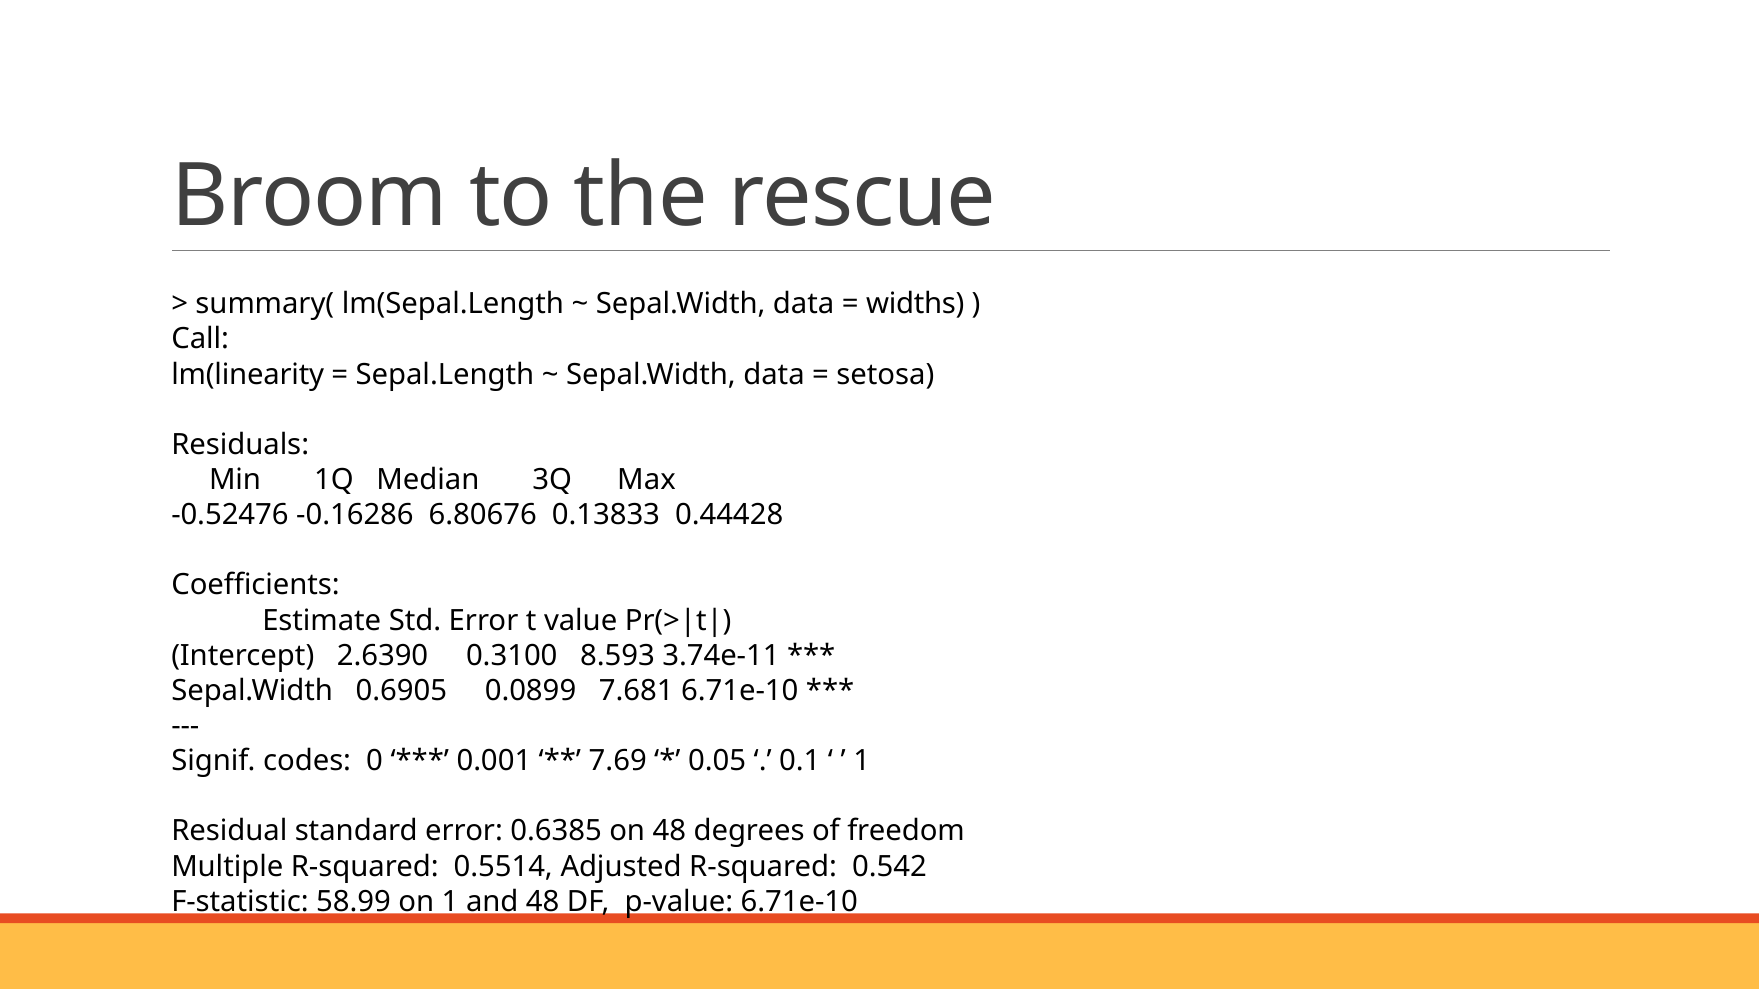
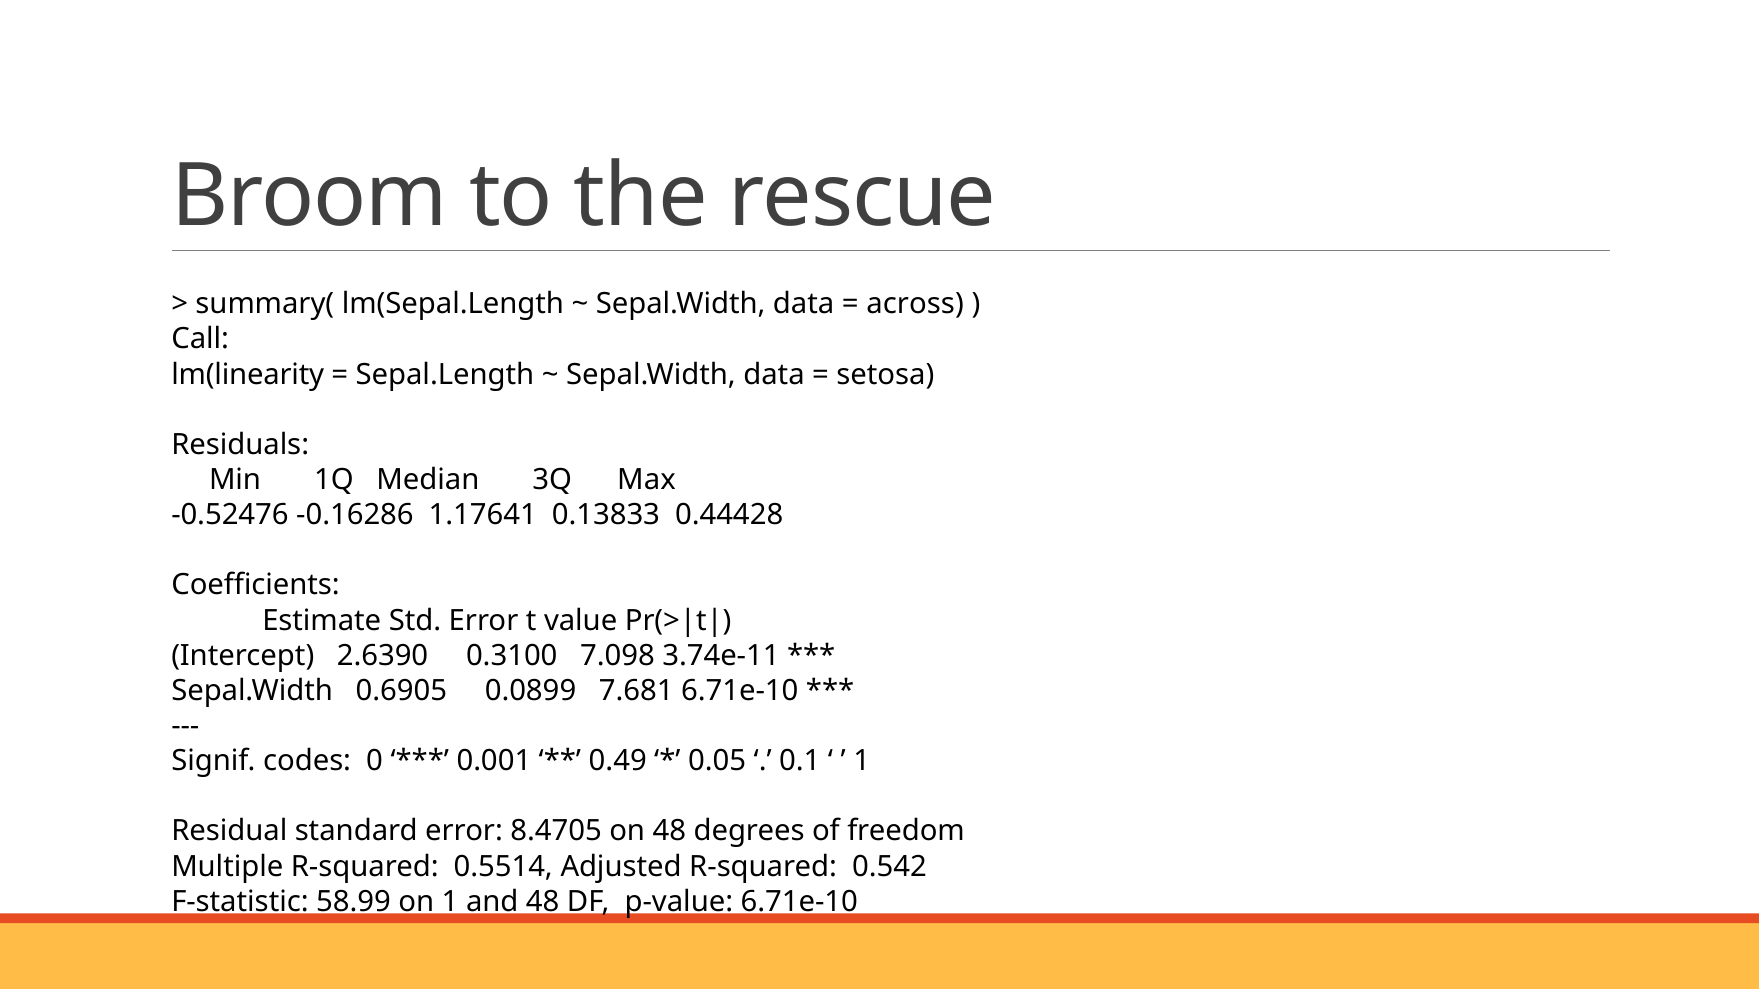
widths: widths -> across
6.80676: 6.80676 -> 1.17641
8.593: 8.593 -> 7.098
7.69: 7.69 -> 0.49
0.6385: 0.6385 -> 8.4705
